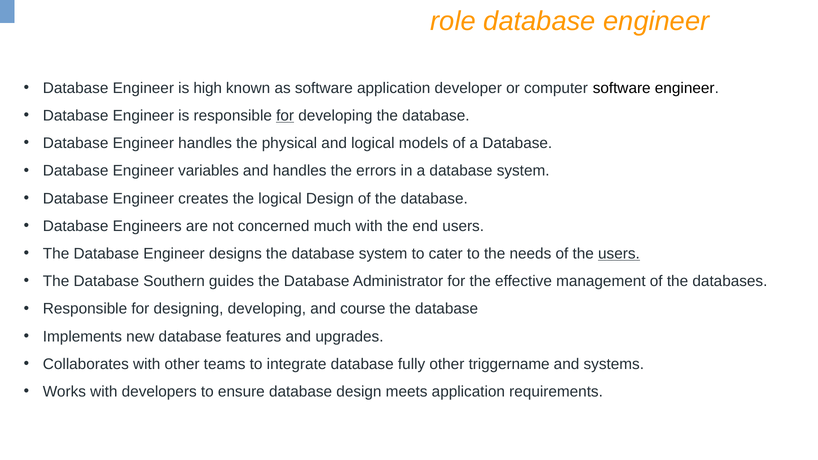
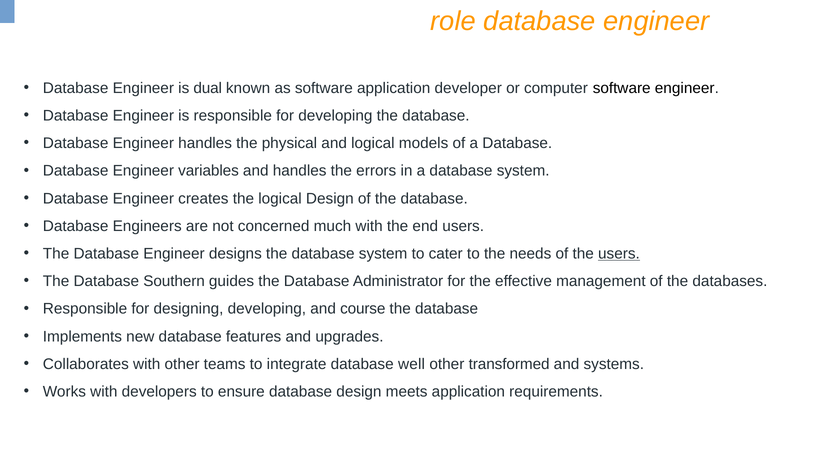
high: high -> dual
for at (285, 116) underline: present -> none
fully: fully -> well
triggername: triggername -> transformed
